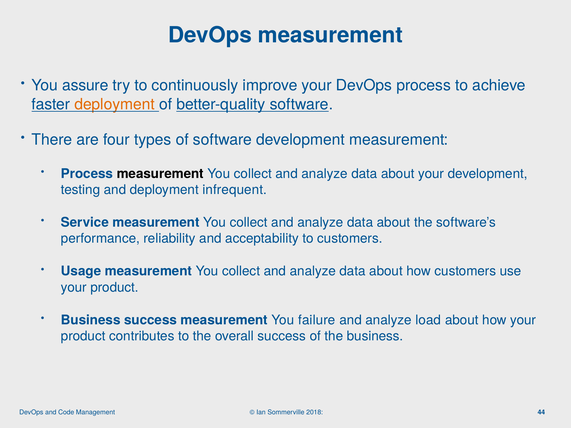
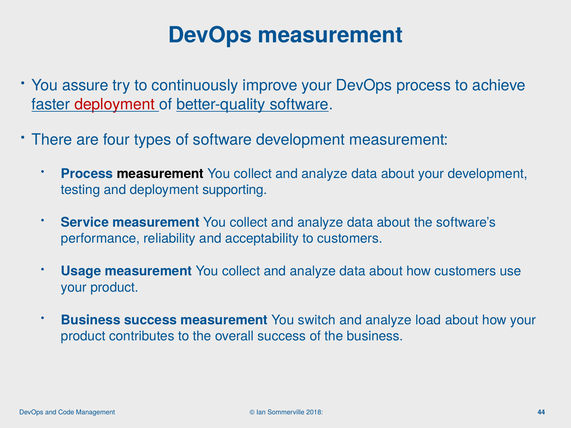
deployment at (115, 104) colour: orange -> red
infrequent: infrequent -> supporting
failure: failure -> switch
